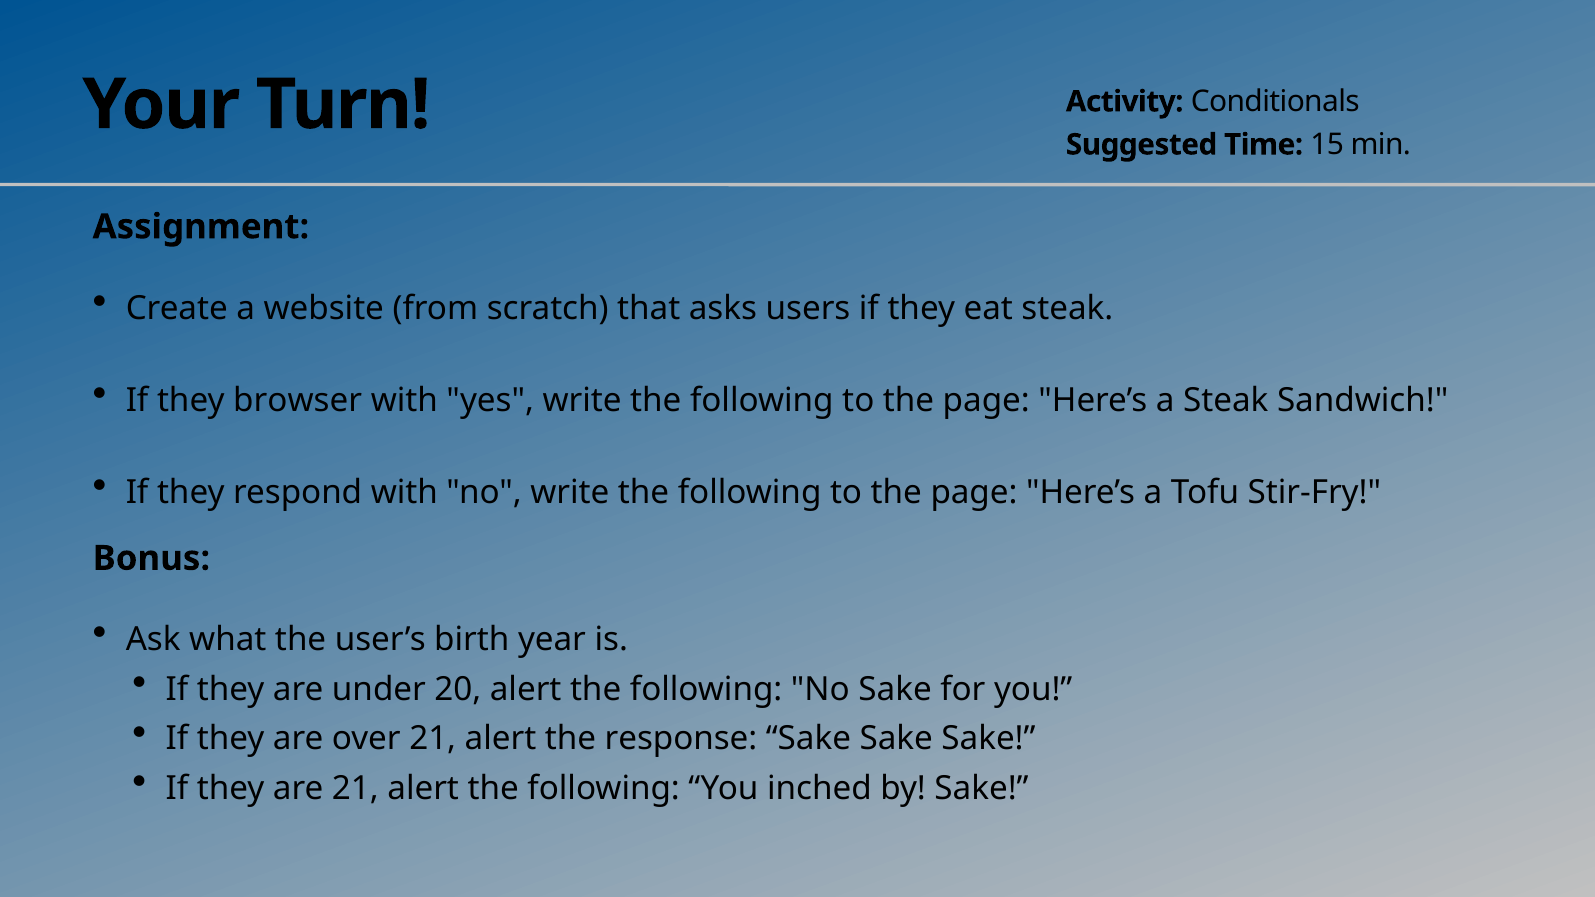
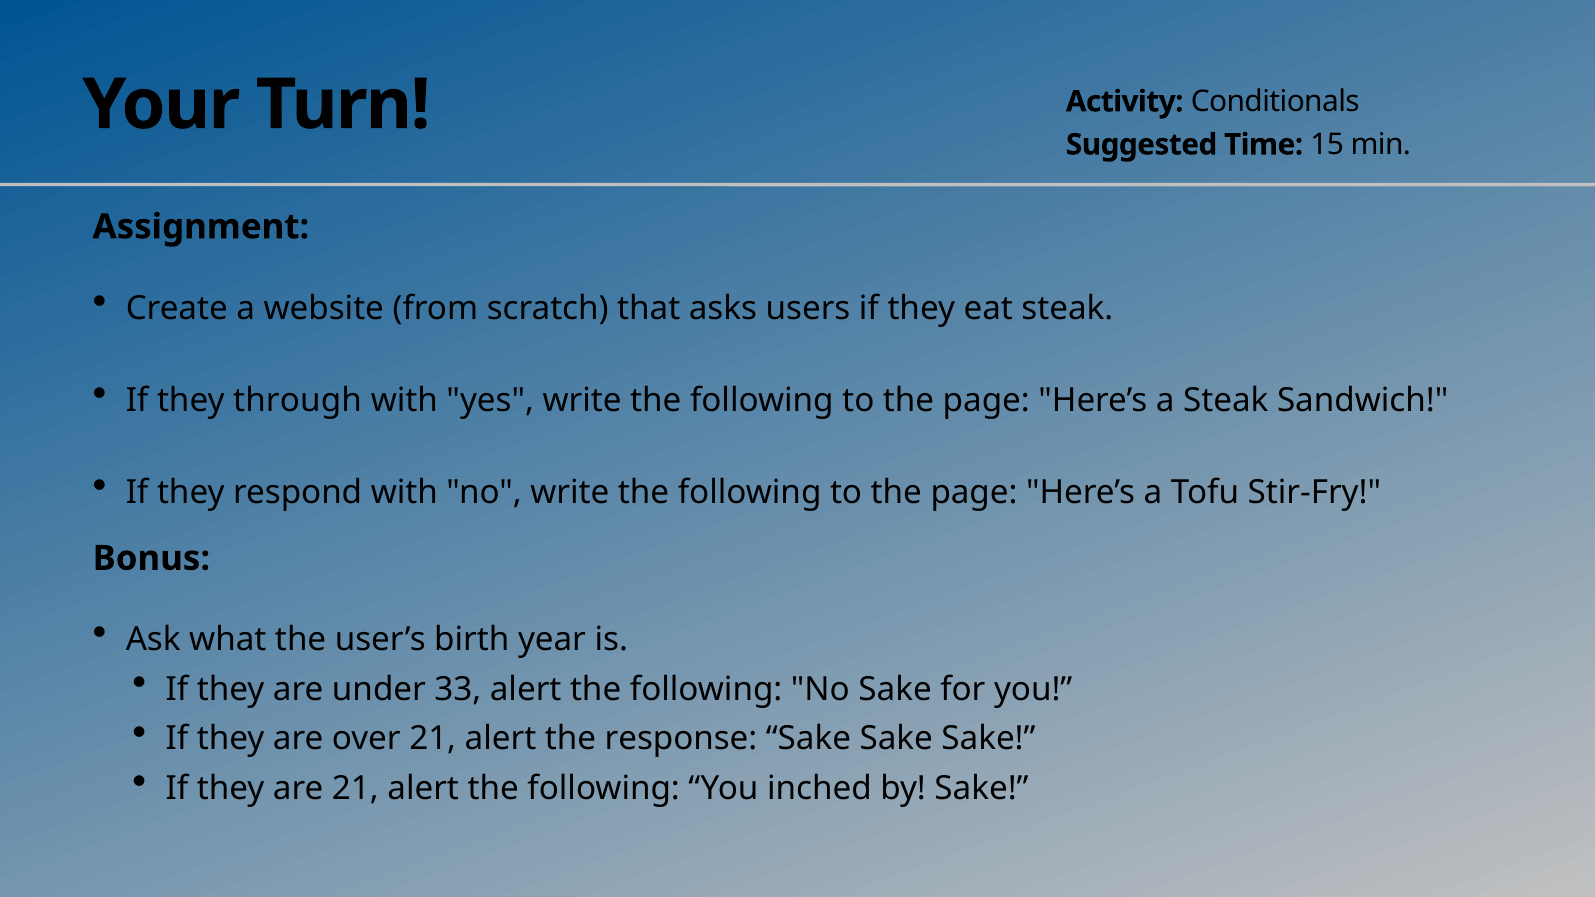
browser: browser -> through
20: 20 -> 33
